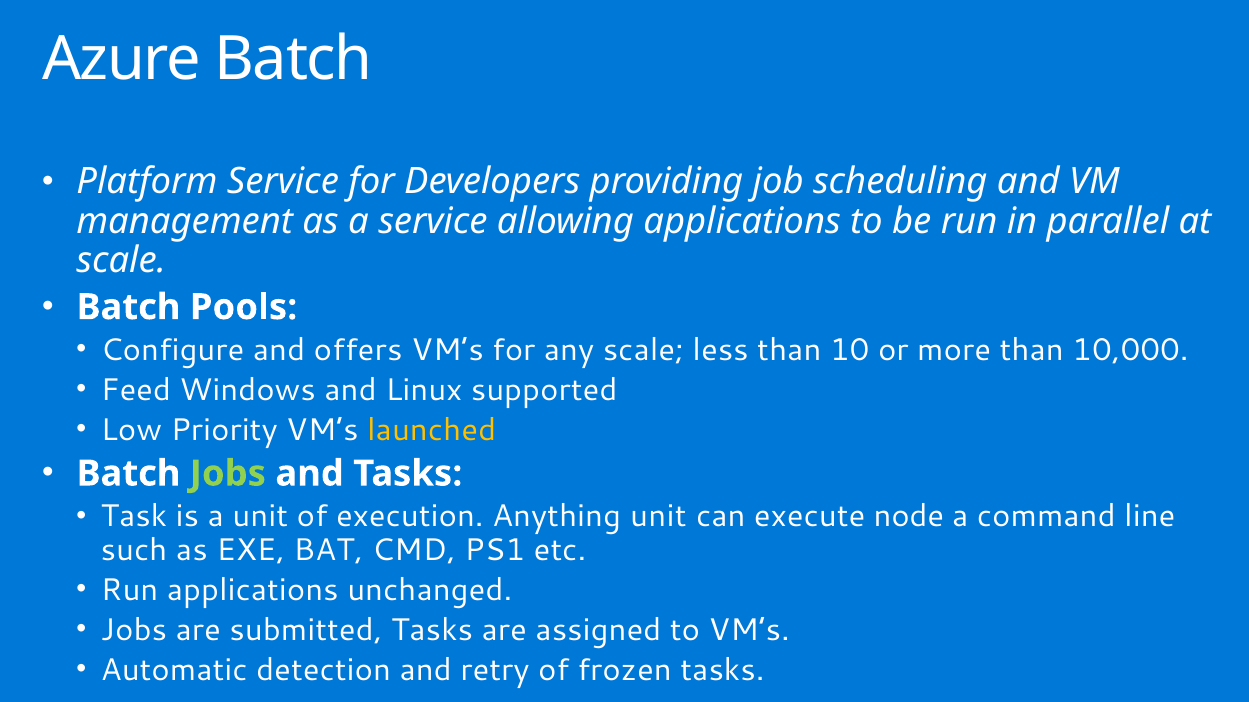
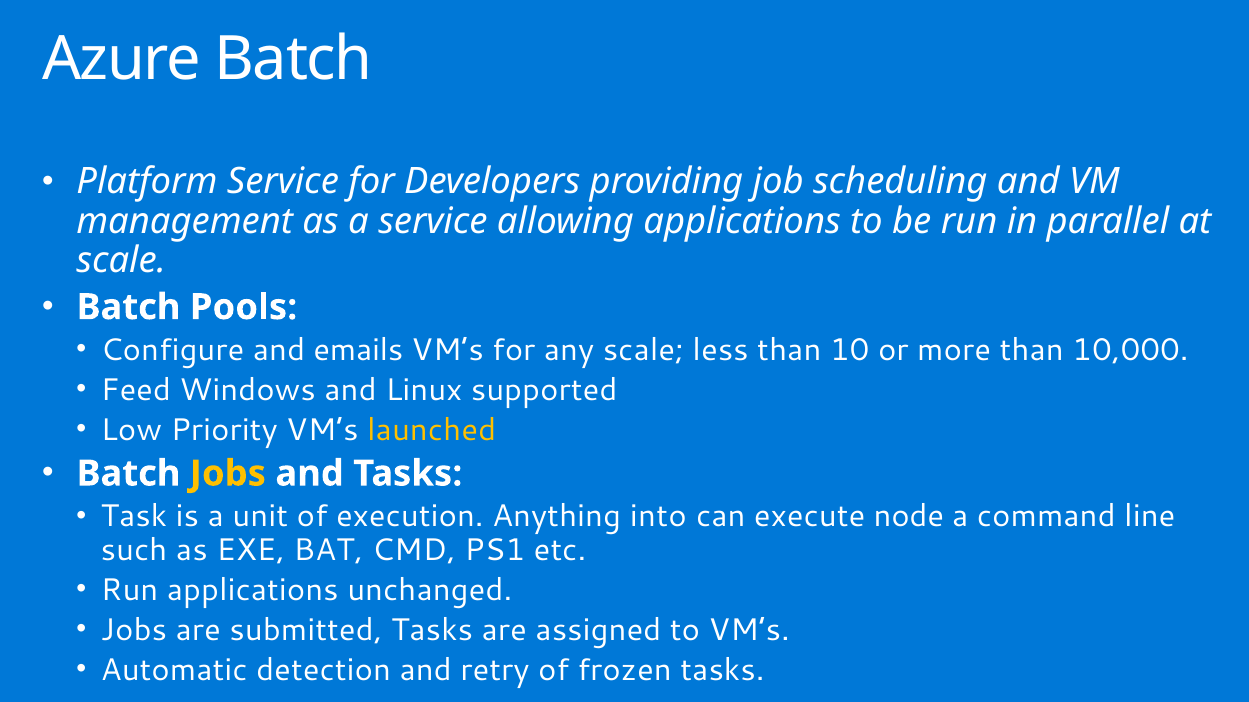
offers: offers -> emails
Jobs at (228, 474) colour: light green -> yellow
Anything unit: unit -> into
